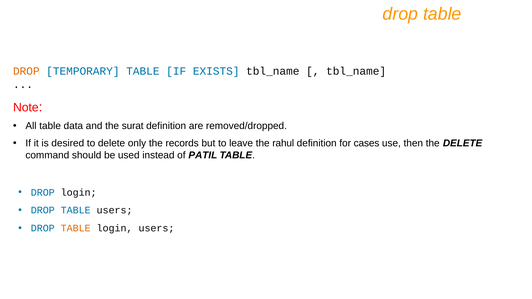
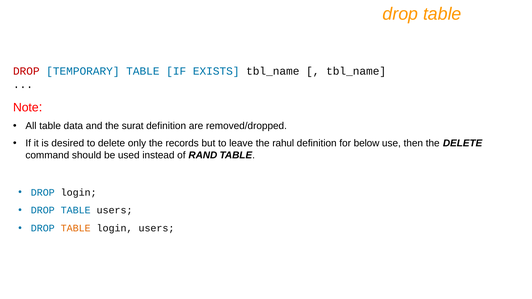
DROP at (26, 71) colour: orange -> red
cases: cases -> below
PATIL: PATIL -> RAND
